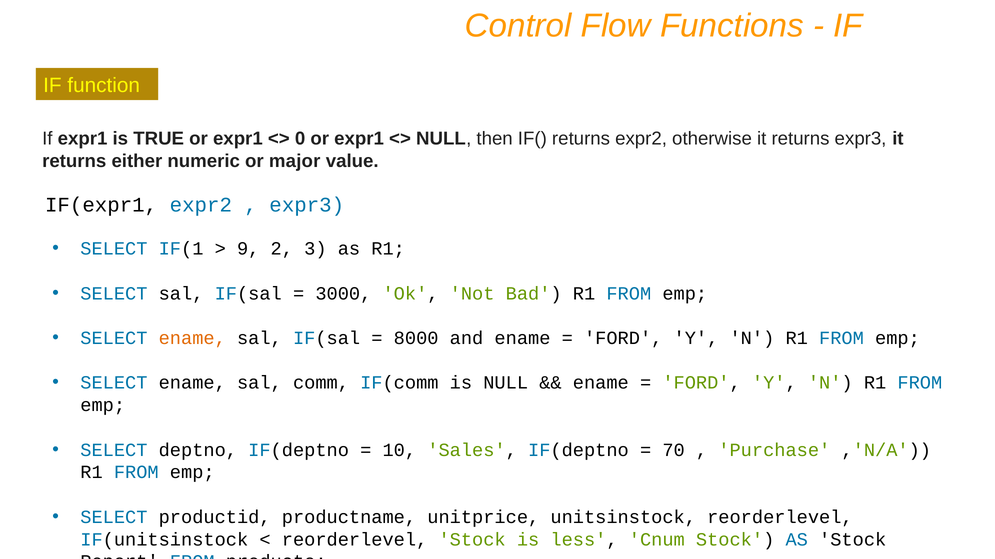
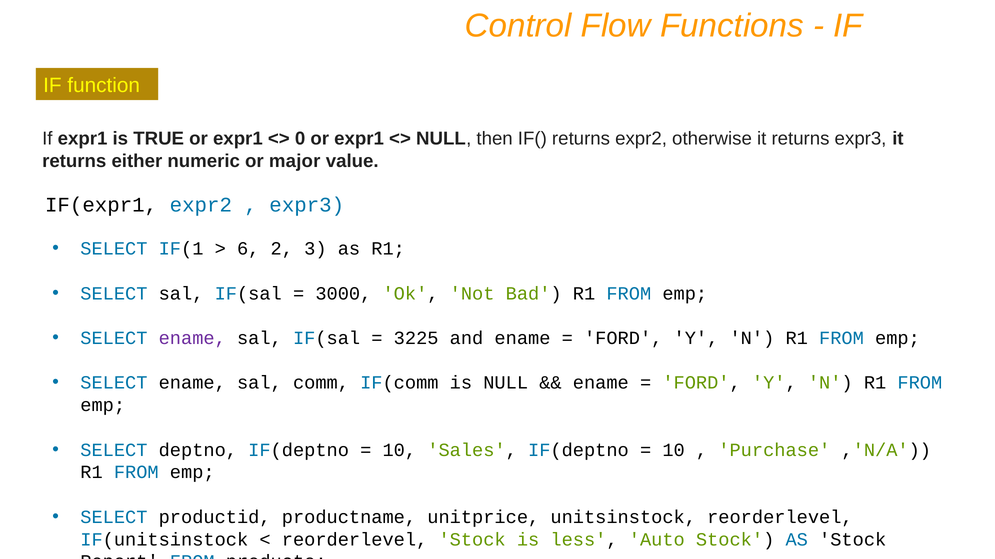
9: 9 -> 6
ename at (192, 339) colour: orange -> purple
8000: 8000 -> 3225
70 at (674, 450): 70 -> 10
Cnum: Cnum -> Auto
